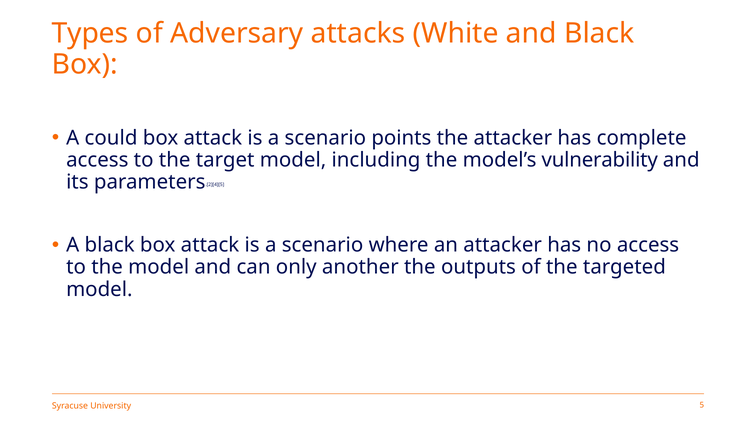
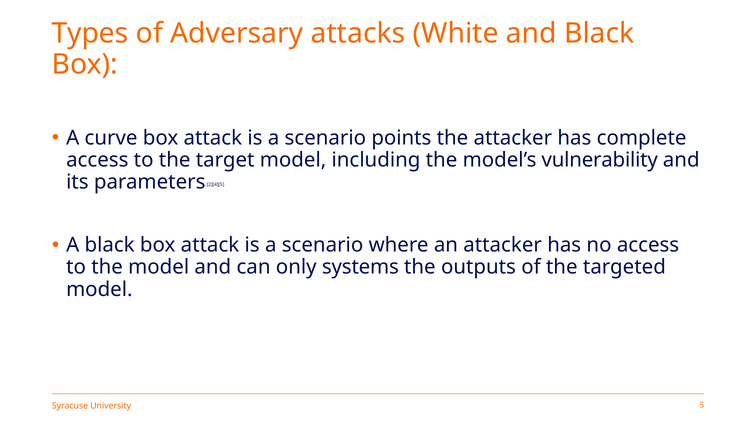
could: could -> curve
another: another -> systems
